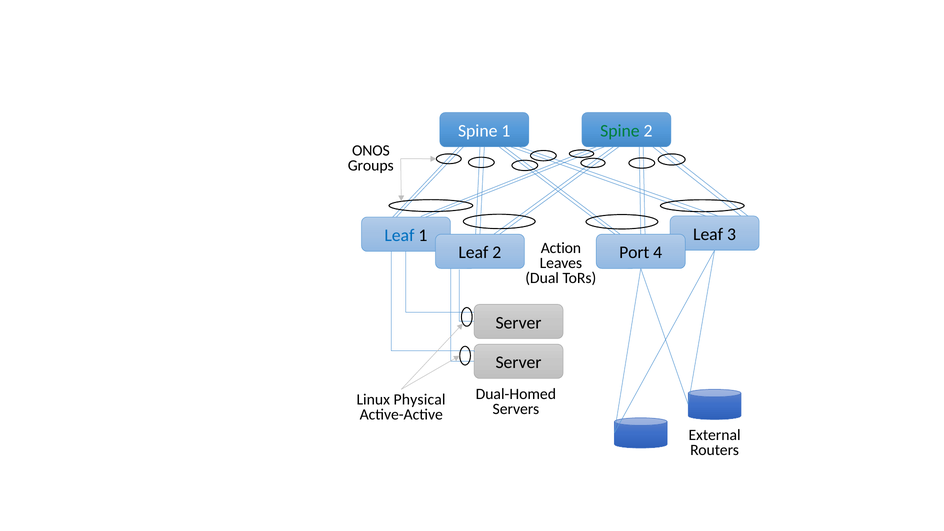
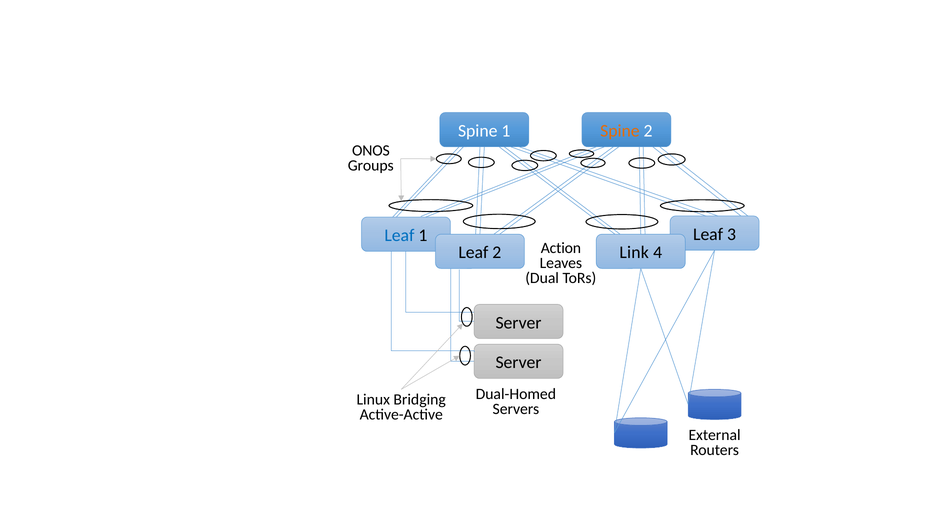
Spine at (620, 131) colour: green -> orange
Port: Port -> Link
Physical: Physical -> Bridging
